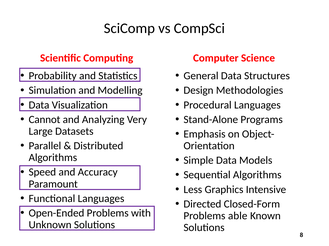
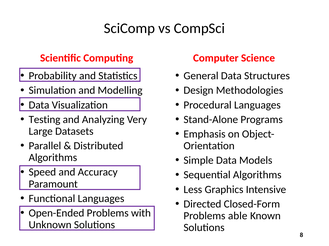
Cannot: Cannot -> Testing
